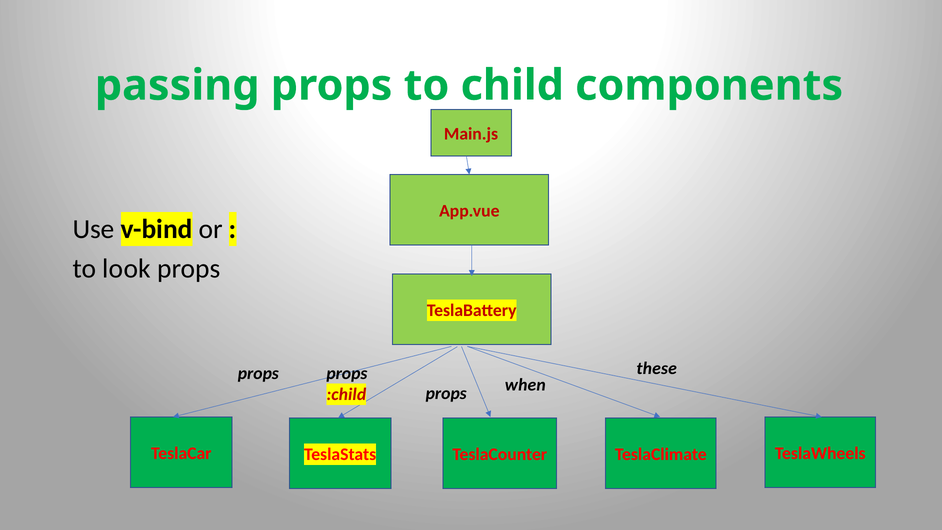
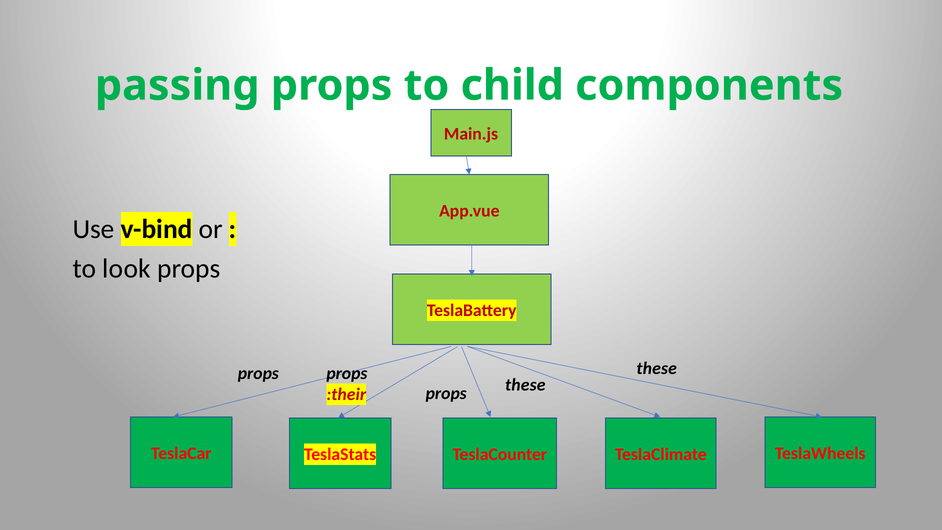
:child: :child -> :their
props when: when -> these
